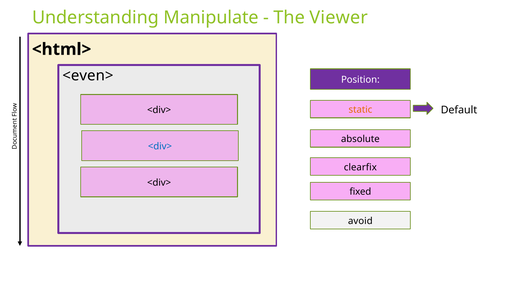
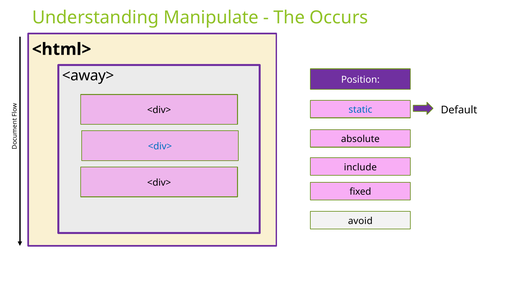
Viewer: Viewer -> Occurs
<even>: <even> -> <away>
static colour: orange -> blue
clearfix: clearfix -> include
